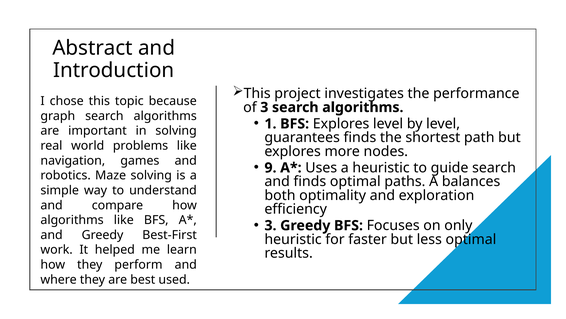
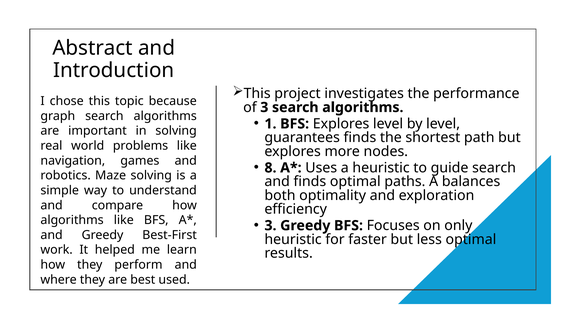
9: 9 -> 8
